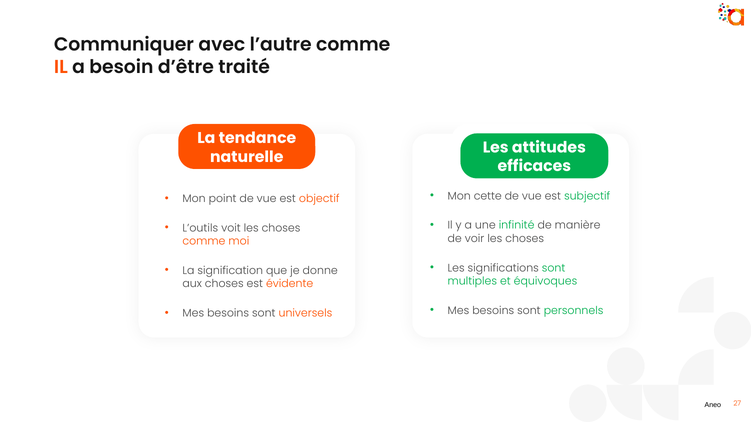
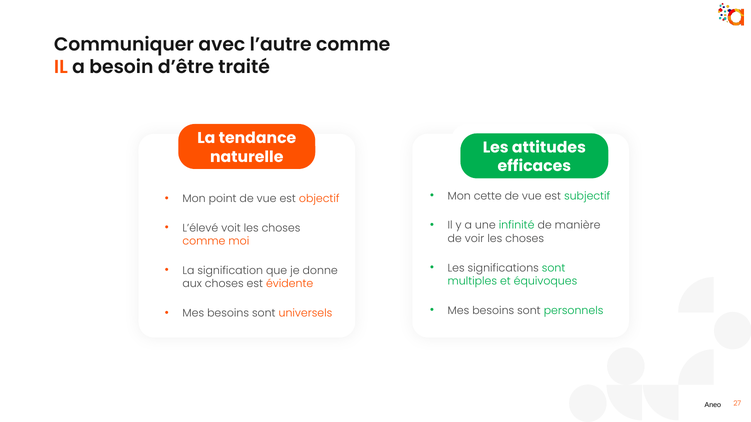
L’outils: L’outils -> L’élevé
